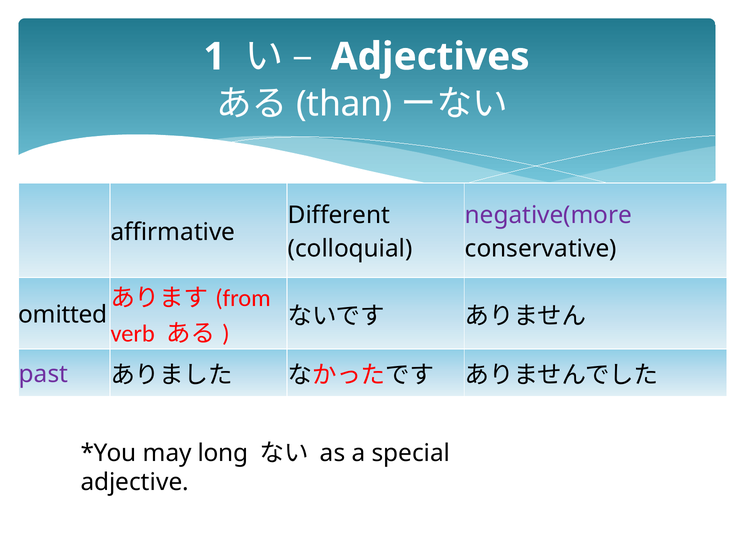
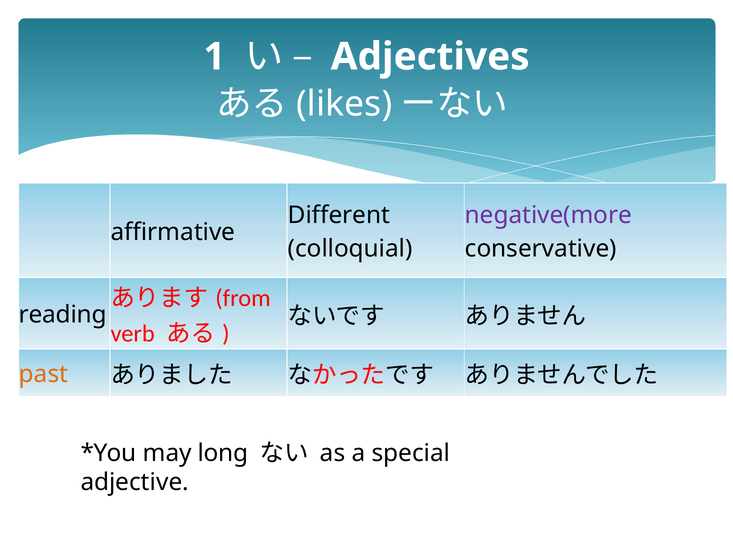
than: than -> likes
omitted: omitted -> reading
past colour: purple -> orange
